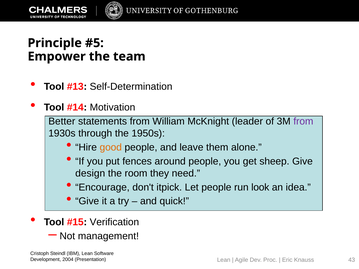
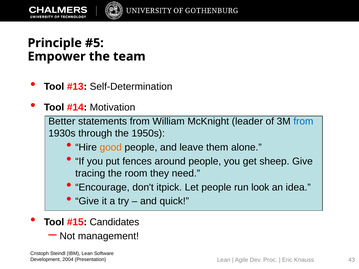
from at (303, 121) colour: purple -> blue
design: design -> tracing
Verification: Verification -> Candidates
